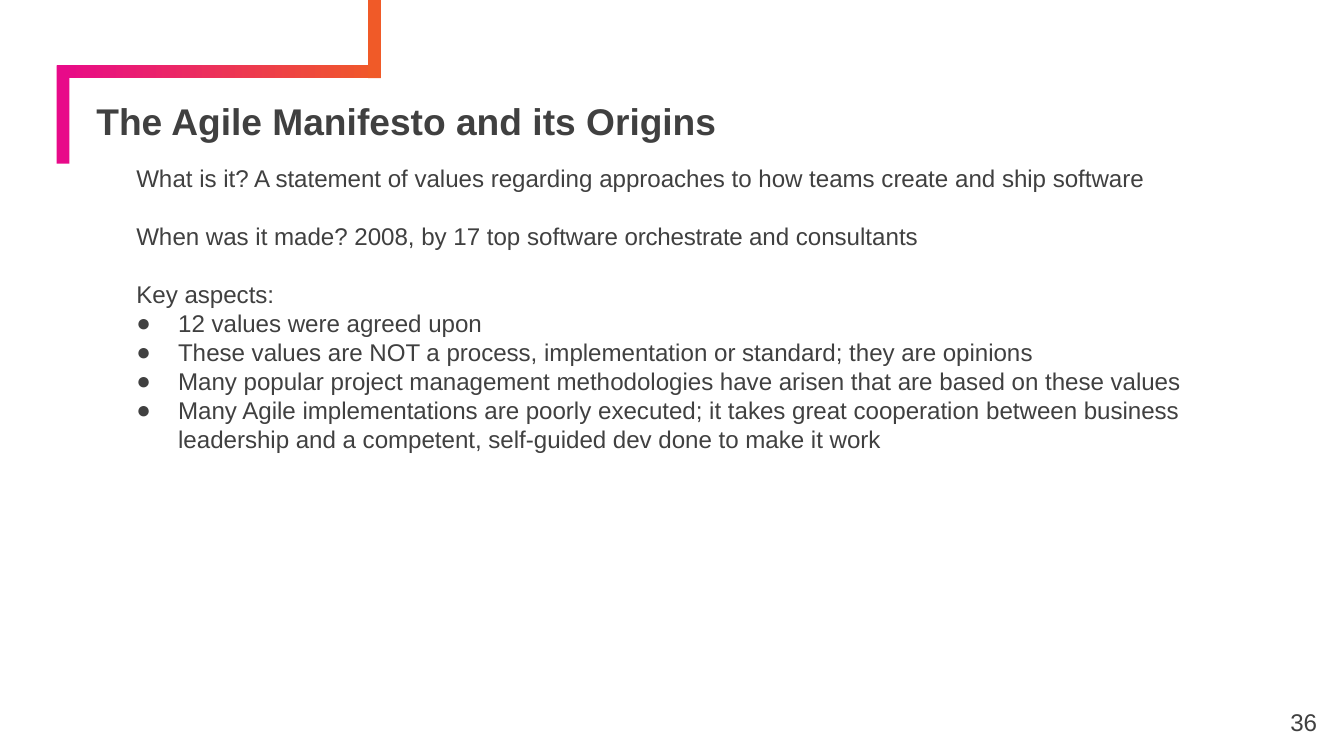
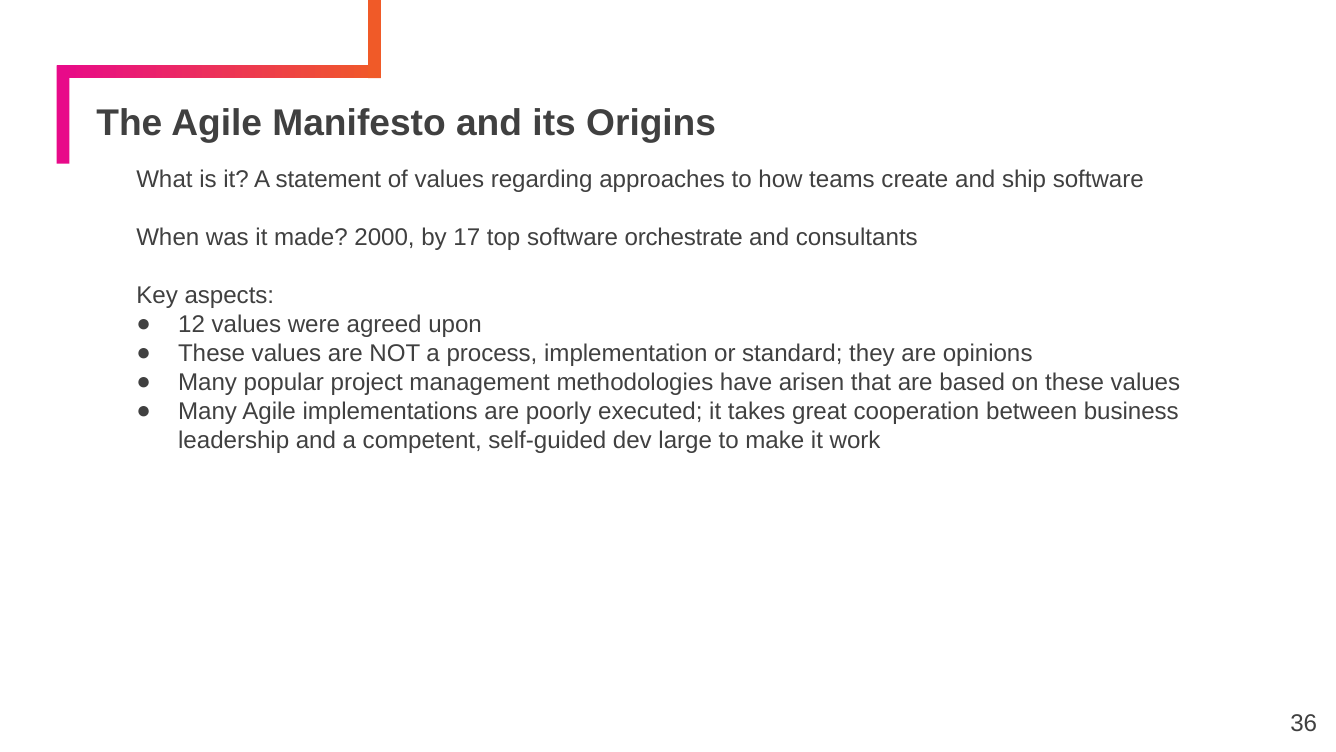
2008: 2008 -> 2000
done: done -> large
